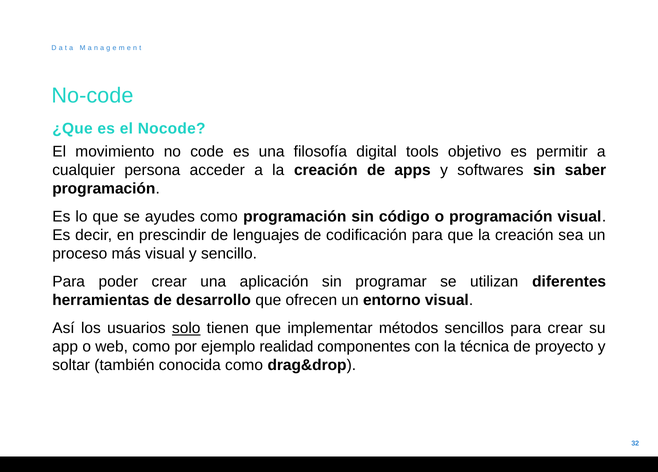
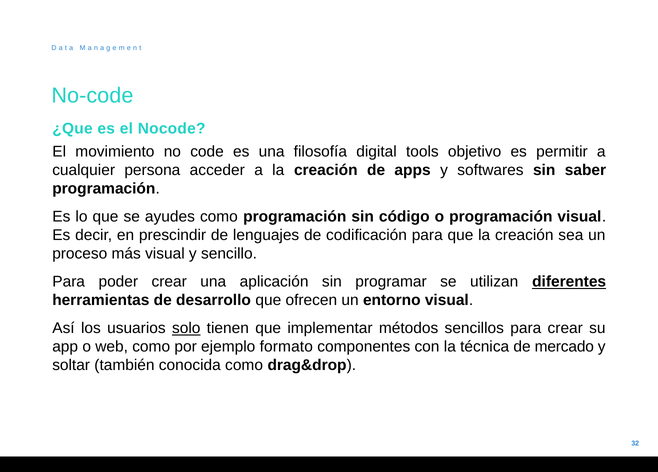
diferentes underline: none -> present
realidad: realidad -> formato
proyecto: proyecto -> mercado
